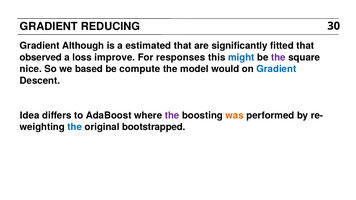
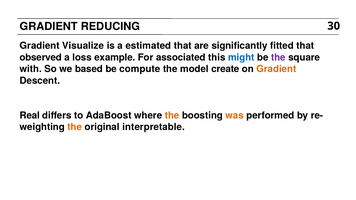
Although: Although -> Visualize
improve: improve -> example
responses: responses -> associated
nice: nice -> with
would: would -> create
Gradient at (276, 69) colour: blue -> orange
Idea: Idea -> Real
the at (172, 115) colour: purple -> orange
the at (75, 127) colour: blue -> orange
bootstrapped: bootstrapped -> interpretable
